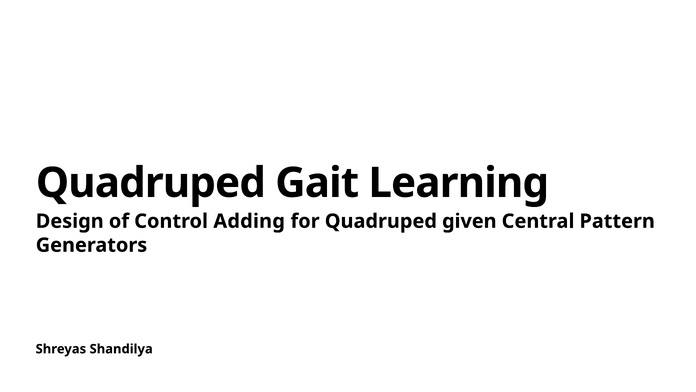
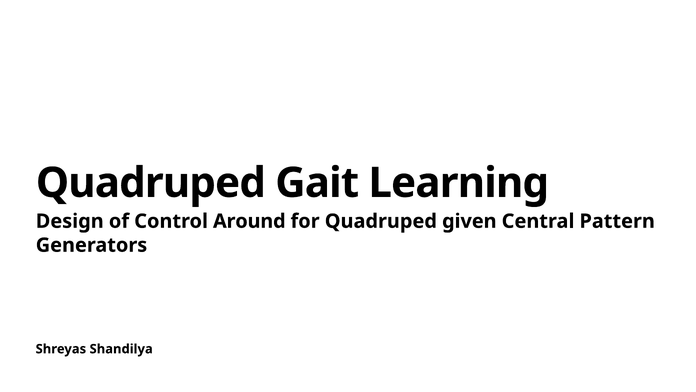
Adding: Adding -> Around
